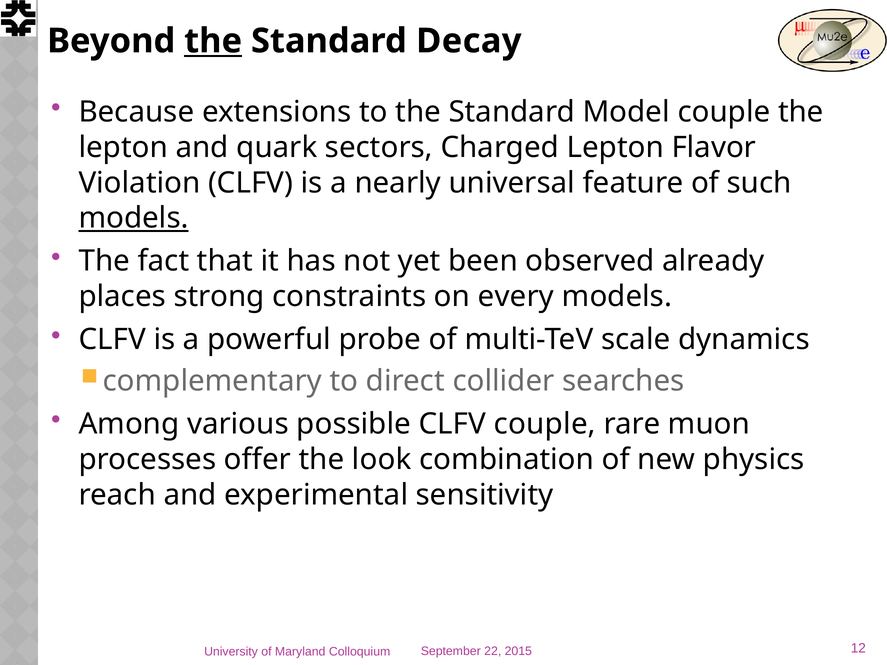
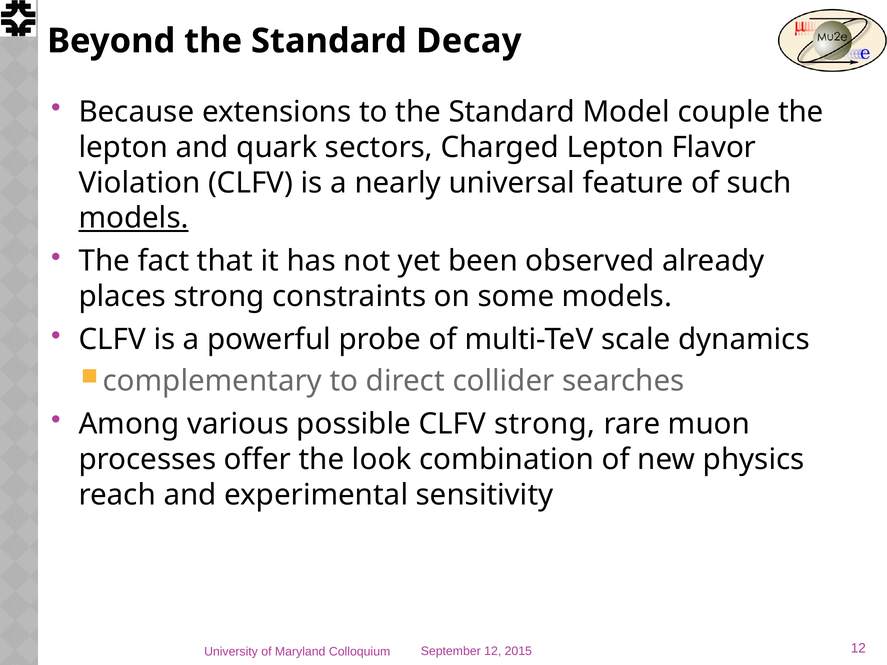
the at (213, 41) underline: present -> none
every: every -> some
CLFV couple: couple -> strong
September 22: 22 -> 12
